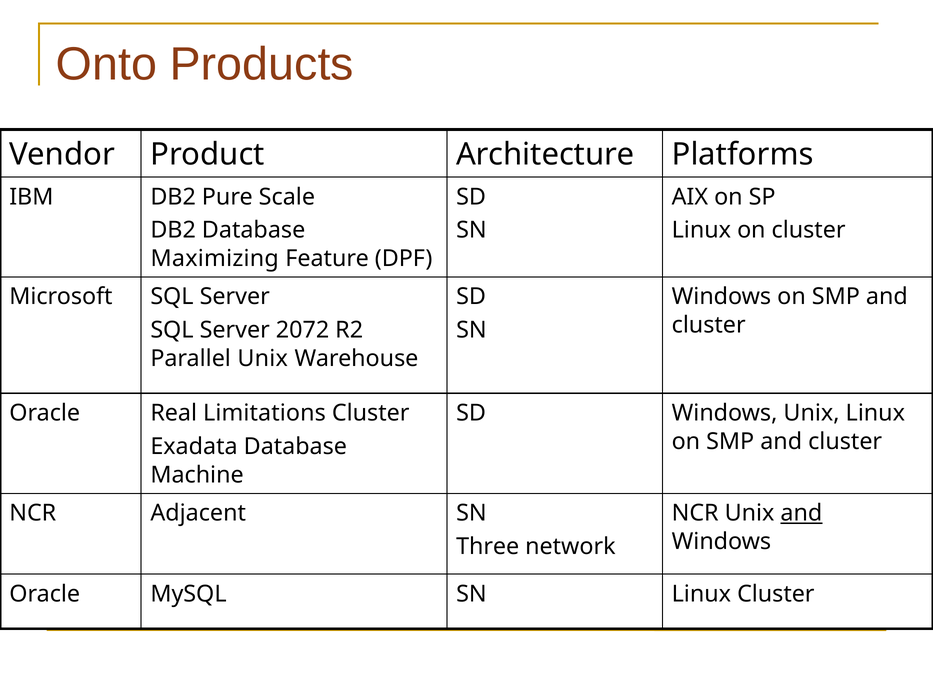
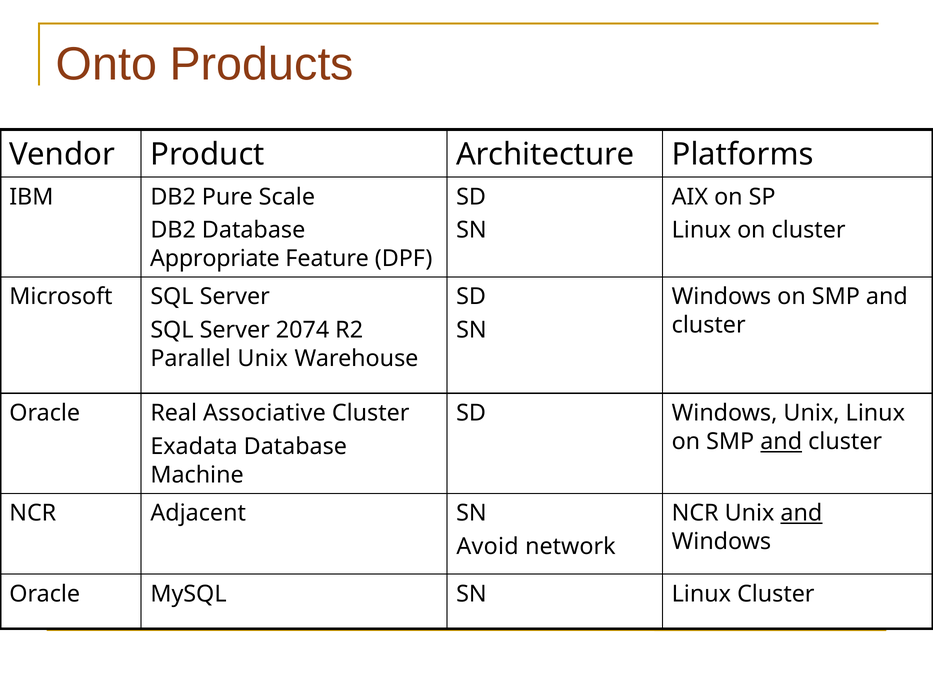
Maximizing: Maximizing -> Appropriate
2072: 2072 -> 2074
Limitations: Limitations -> Associative
and at (781, 442) underline: none -> present
Three: Three -> Avoid
